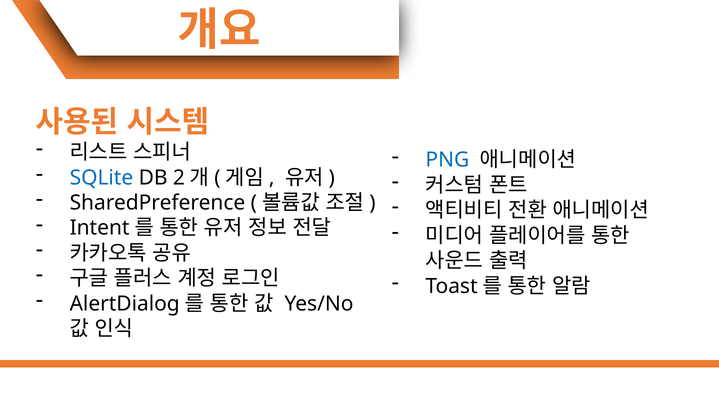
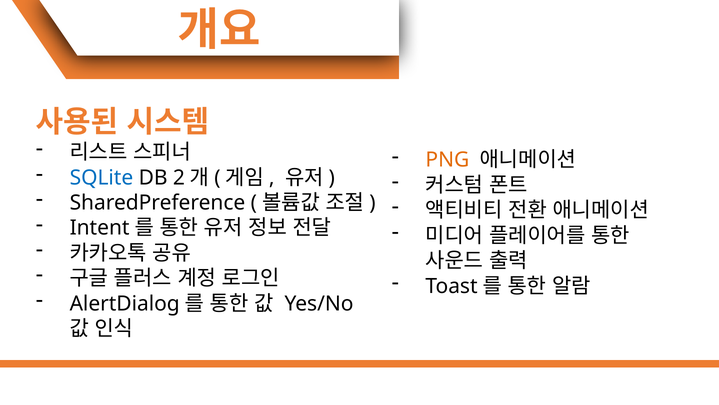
PNG colour: blue -> orange
